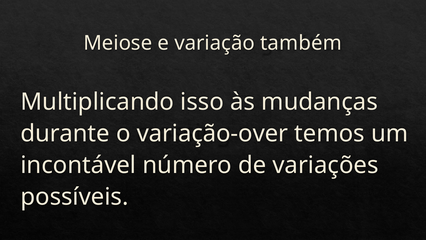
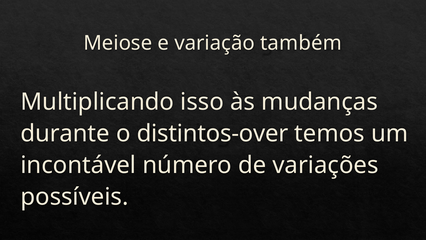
variação-over: variação-over -> distintos-over
